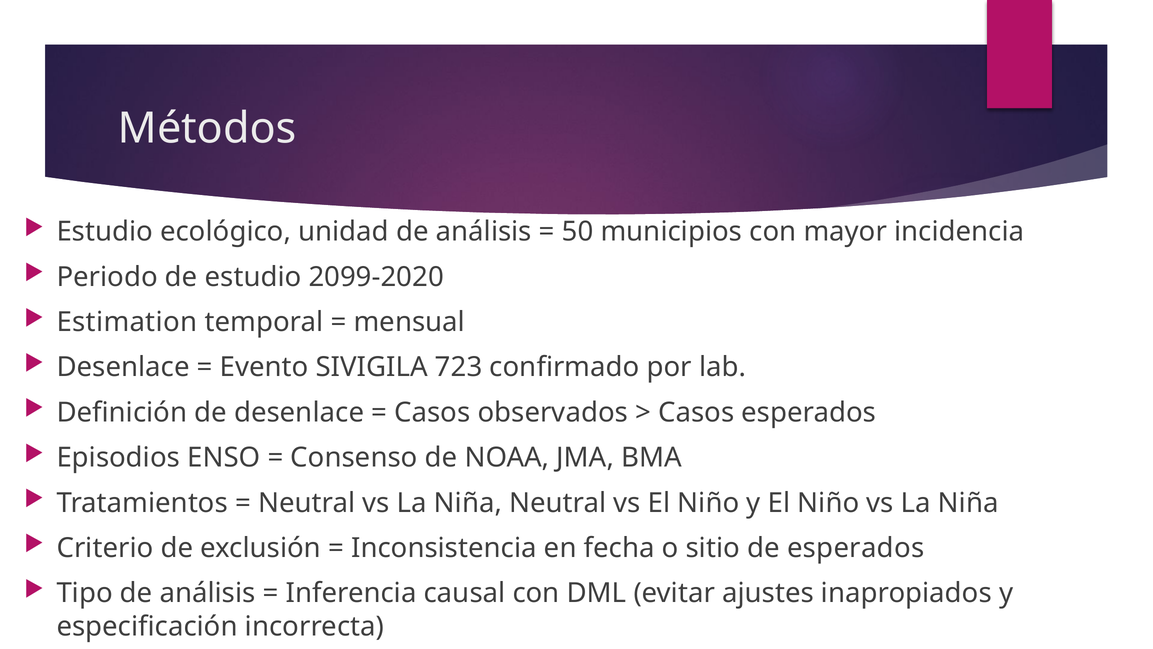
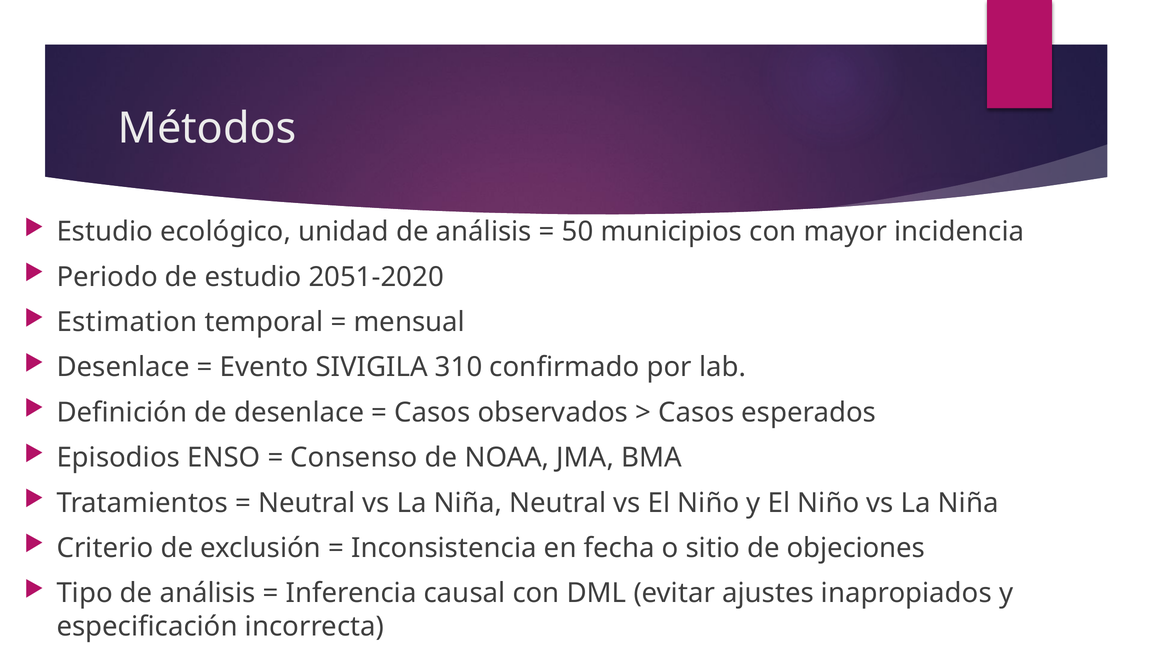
2099-2020: 2099-2020 -> 2051-2020
723: 723 -> 310
de esperados: esperados -> objeciones
